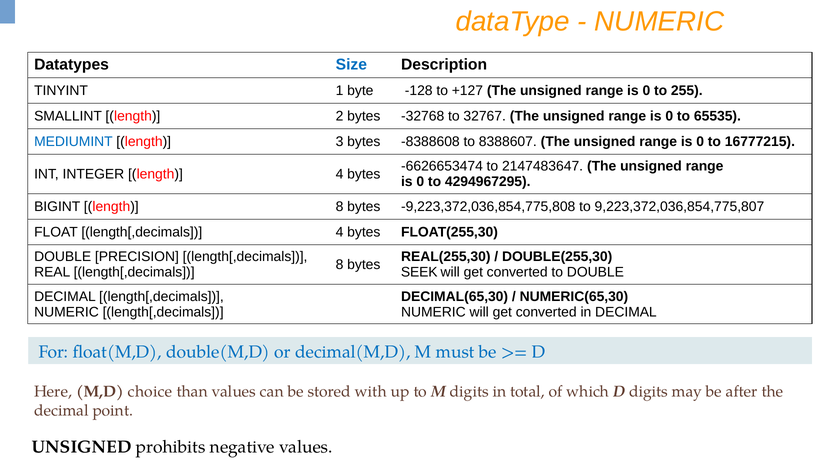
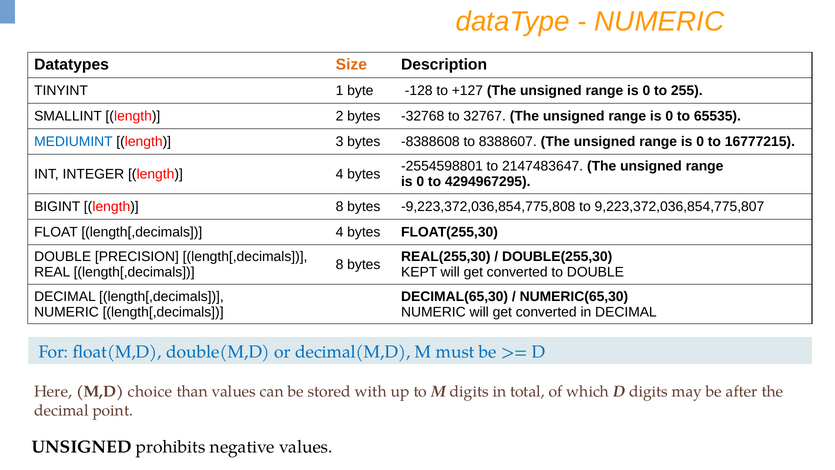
Size colour: blue -> orange
-6626653474: -6626653474 -> -2554598801
SEEK: SEEK -> KEPT
